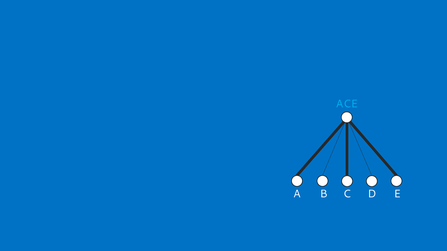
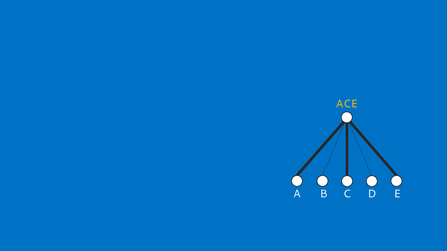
ACE colour: light blue -> yellow
